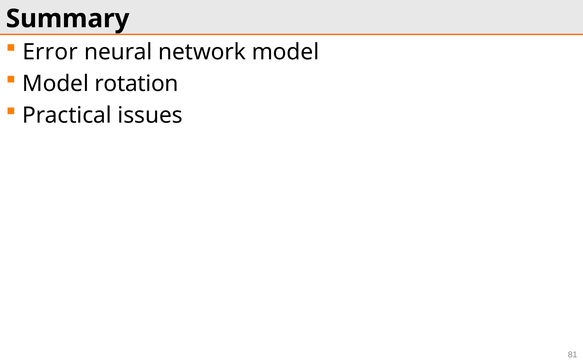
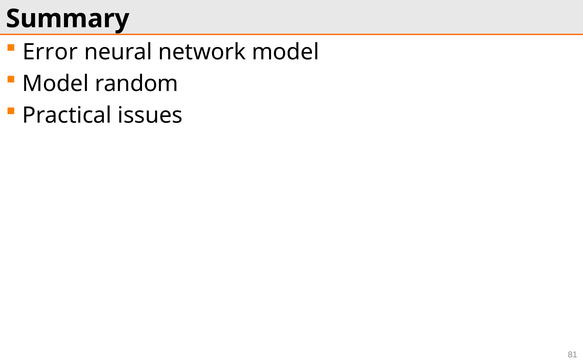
rotation: rotation -> random
